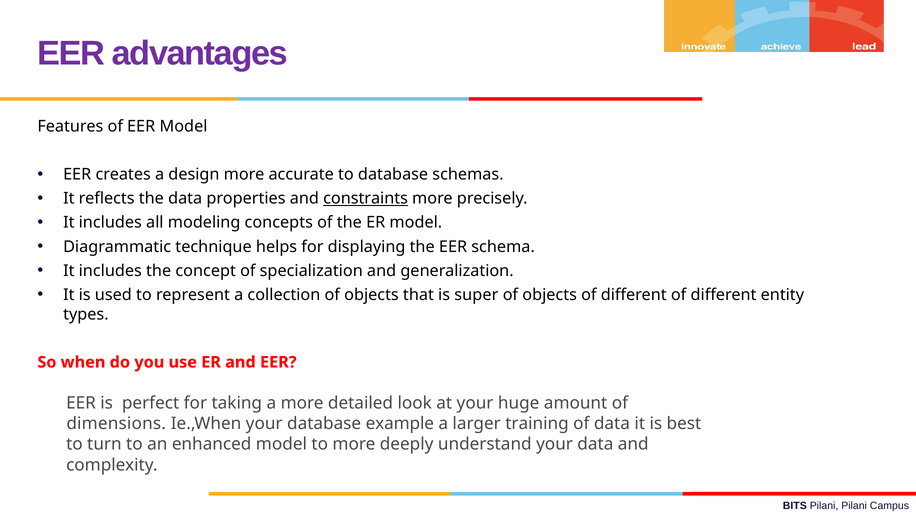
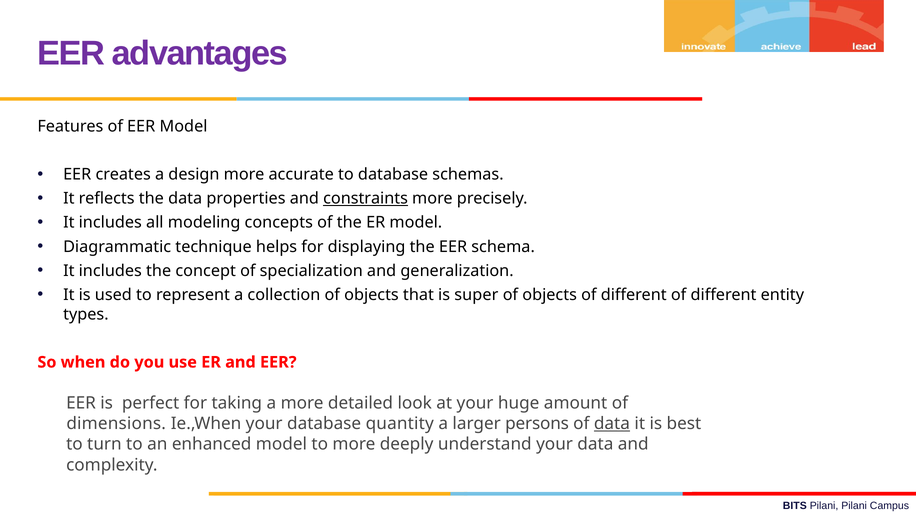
example: example -> quantity
training: training -> persons
data at (612, 424) underline: none -> present
